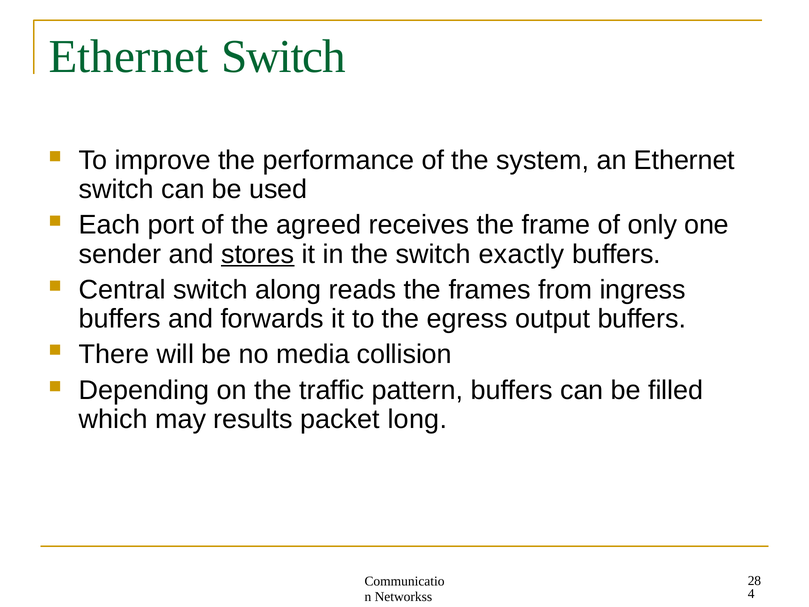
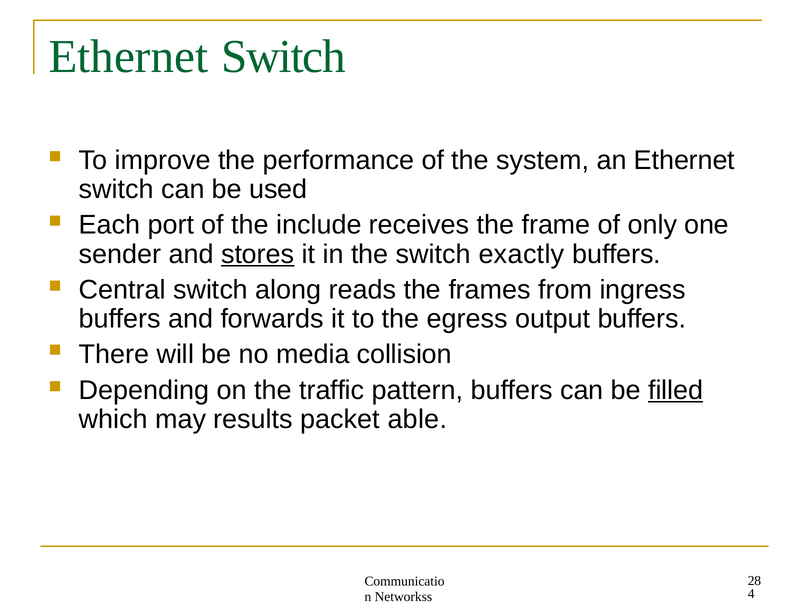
agreed: agreed -> include
filled underline: none -> present
long: long -> able
